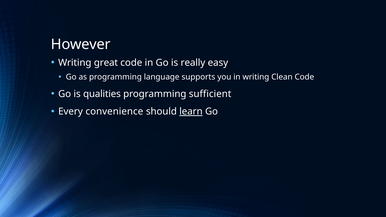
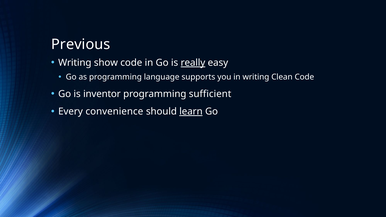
However: However -> Previous
great: great -> show
really underline: none -> present
qualities: qualities -> inventor
